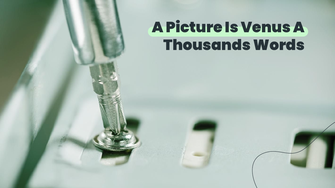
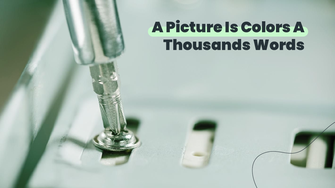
Venus: Venus -> Colors
